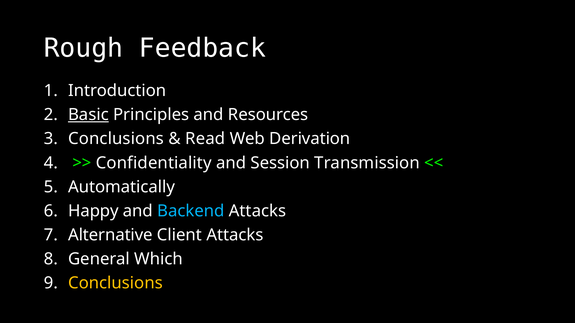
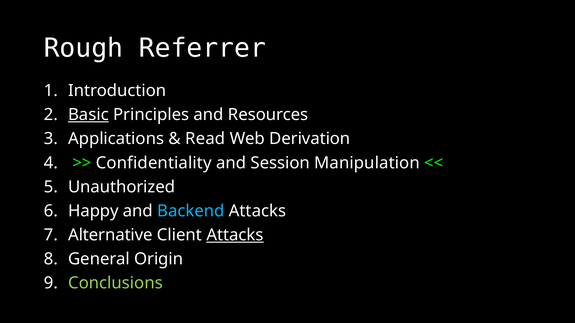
Feedback: Feedback -> Referrer
Conclusions at (116, 139): Conclusions -> Applications
Transmission: Transmission -> Manipulation
Automatically: Automatically -> Unauthorized
Attacks at (235, 235) underline: none -> present
Which: Which -> Origin
Conclusions at (115, 283) colour: yellow -> light green
